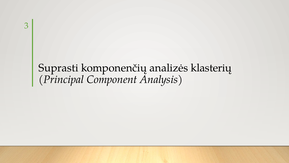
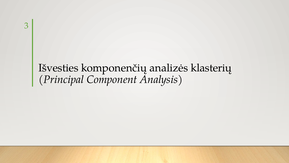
Suprasti: Suprasti -> Išvesties
